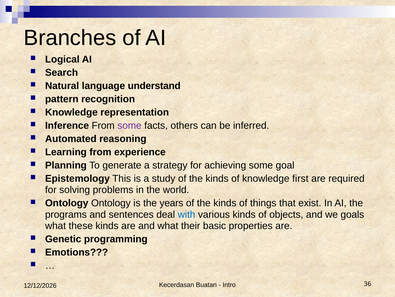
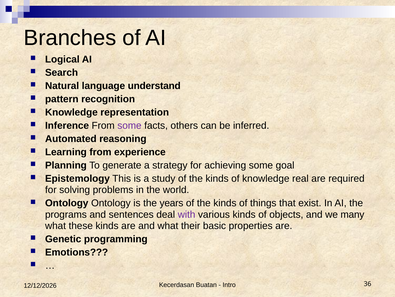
first: first -> real
with colour: blue -> purple
goals: goals -> many
